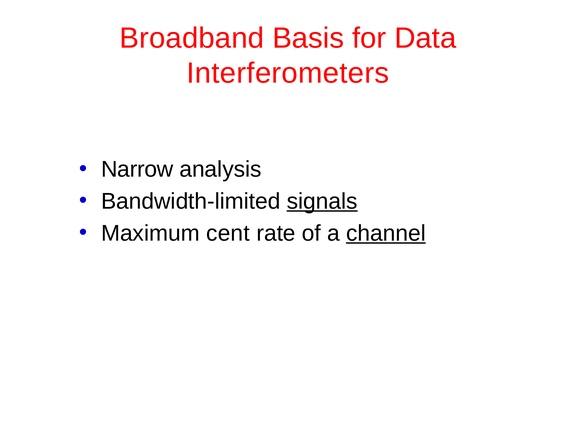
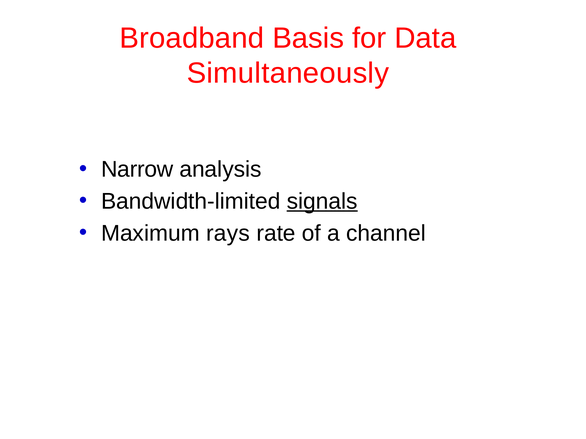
Interferometers: Interferometers -> Simultaneously
cent: cent -> rays
channel underline: present -> none
